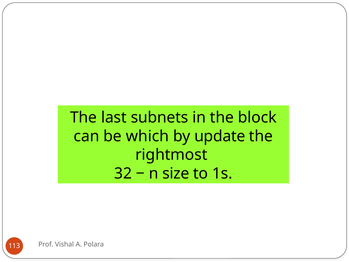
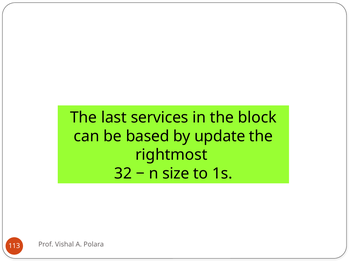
subnets: subnets -> services
which: which -> based
